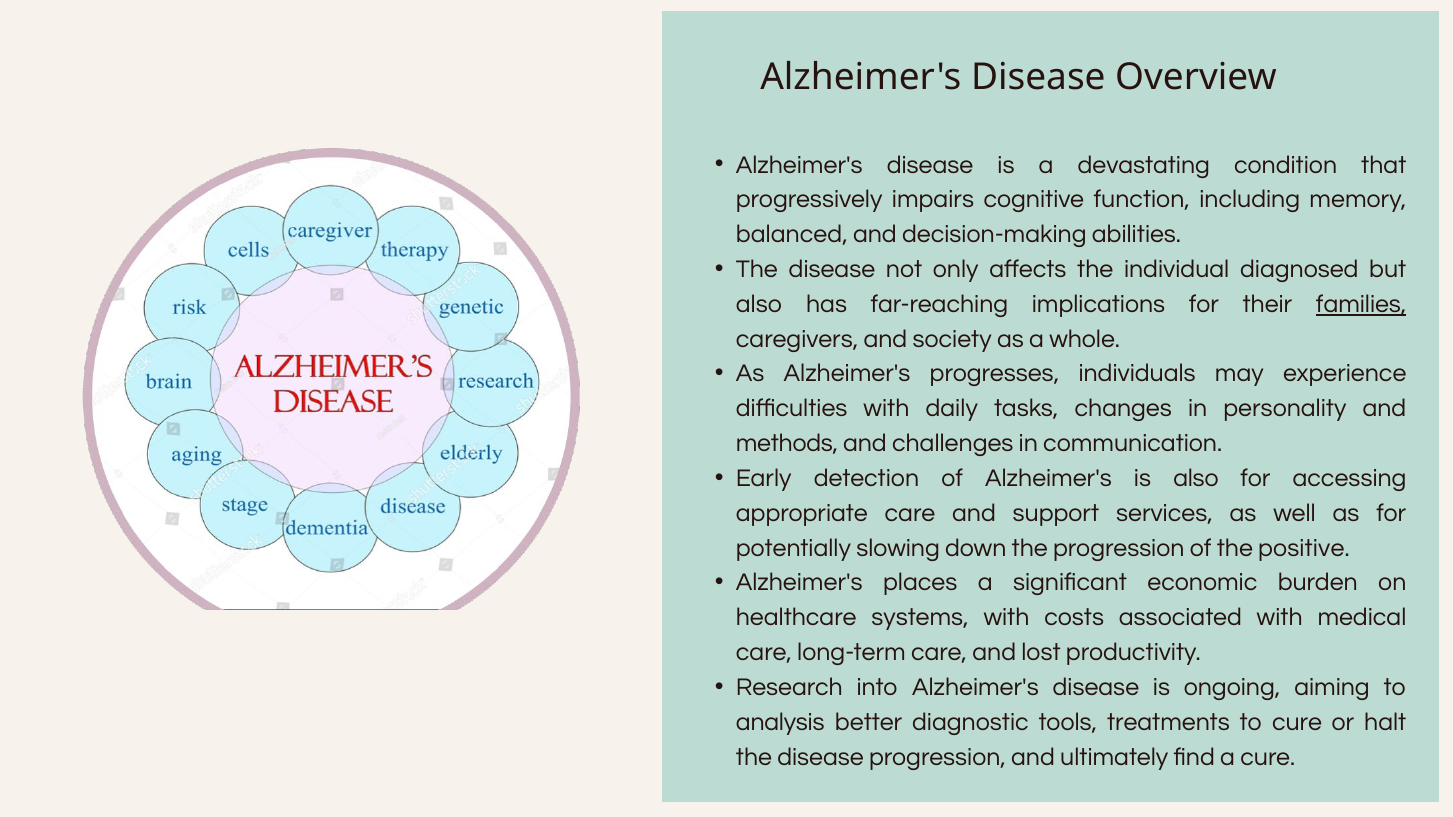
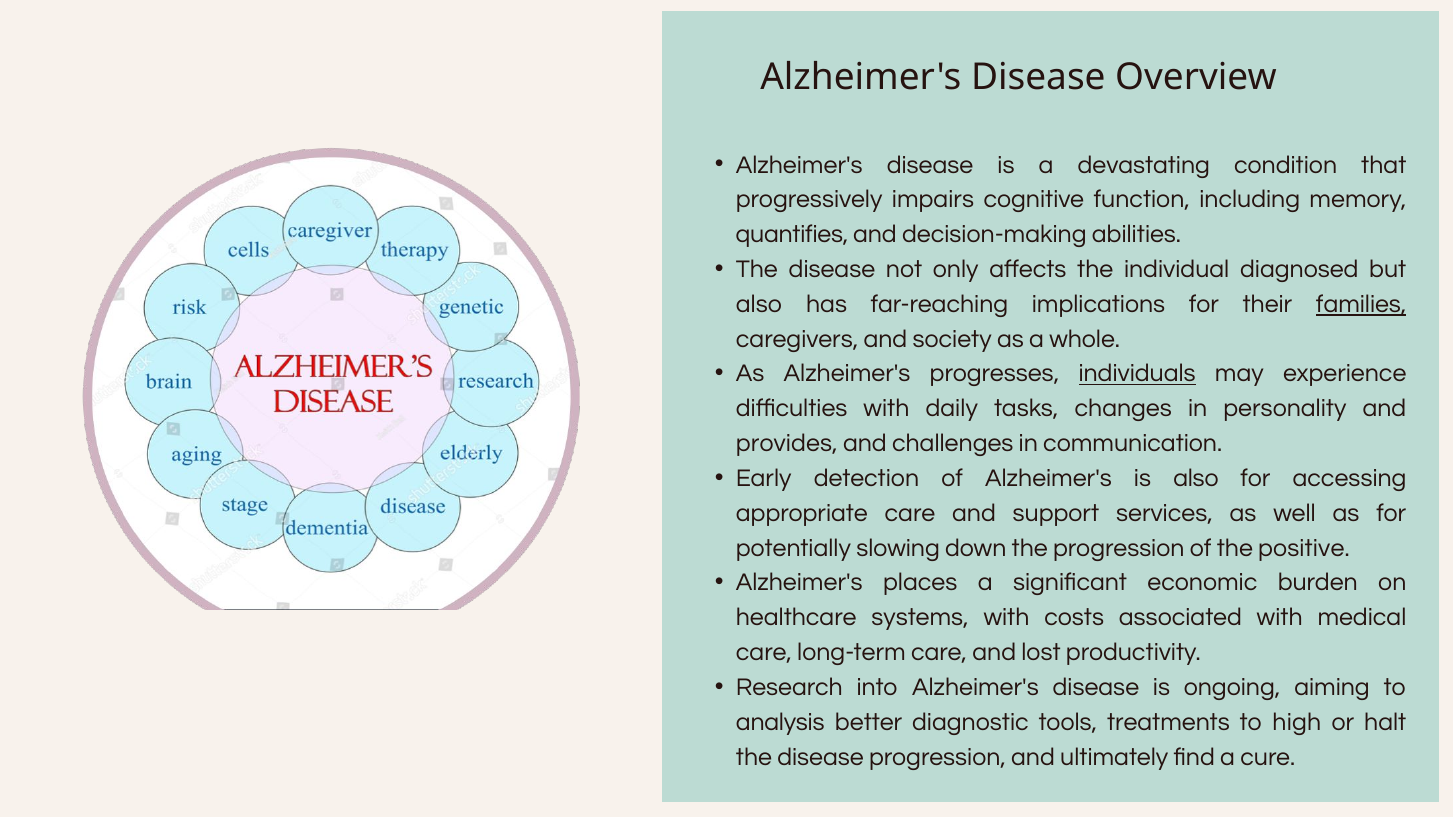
balanced: balanced -> quantifies
individuals underline: none -> present
methods: methods -> provides
to cure: cure -> high
